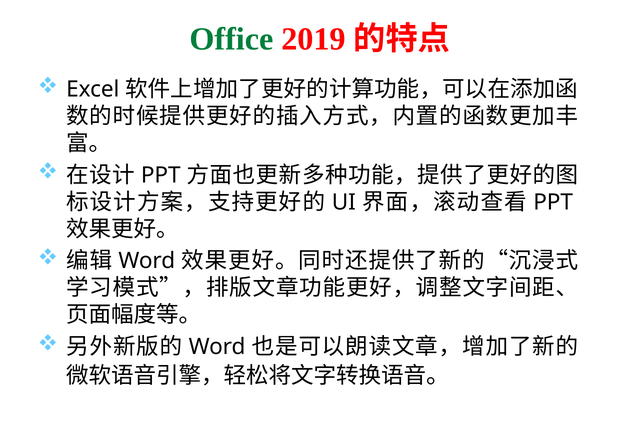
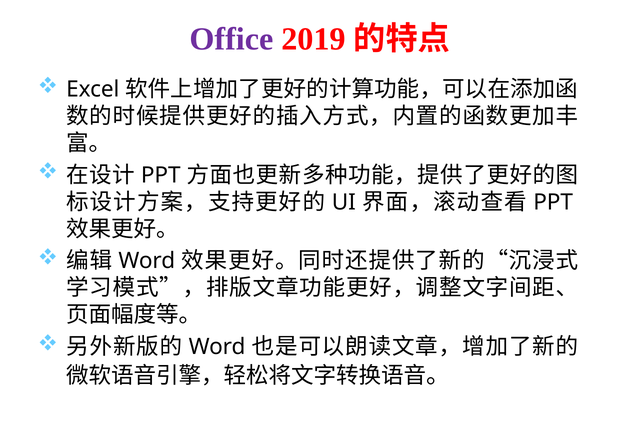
Office colour: green -> purple
